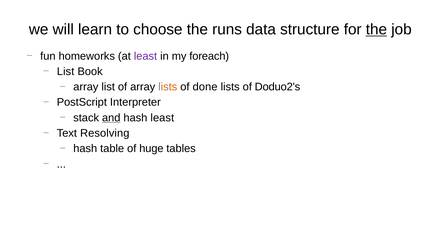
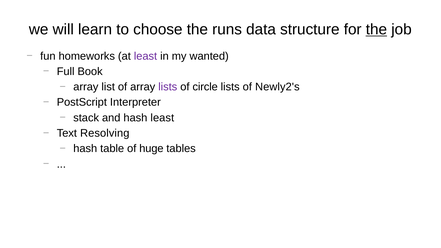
foreach: foreach -> wanted
List at (66, 71): List -> Full
lists at (168, 87) colour: orange -> purple
done: done -> circle
Doduo2's: Doduo2's -> Newly2's
and underline: present -> none
